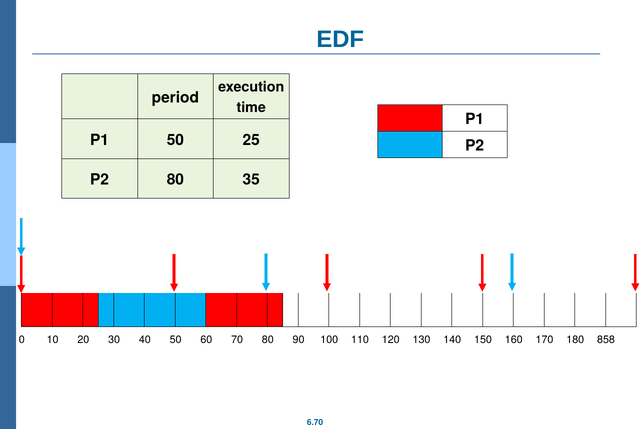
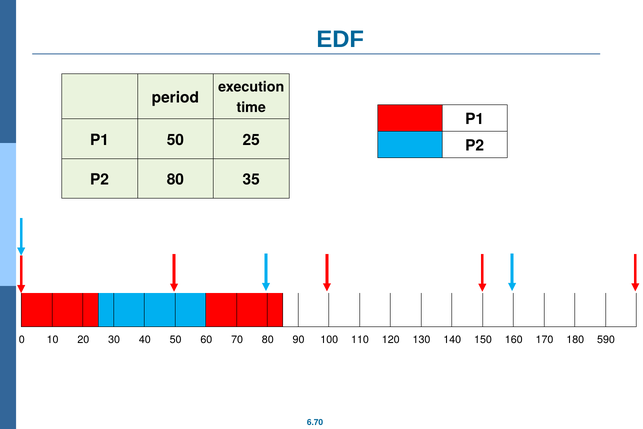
858: 858 -> 590
